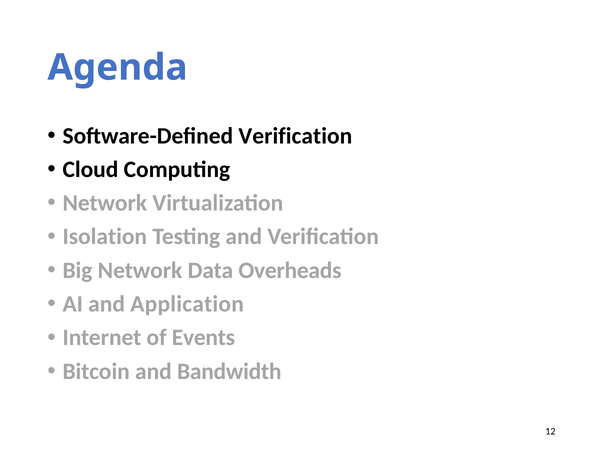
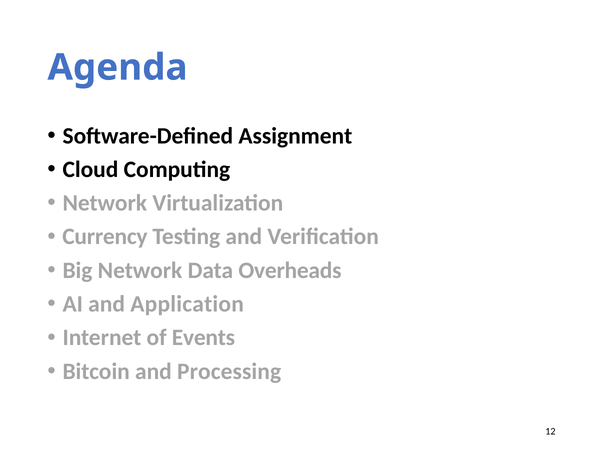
Software-Defined Verification: Verification -> Assignment
Isolation: Isolation -> Currency
Bandwidth: Bandwidth -> Processing
